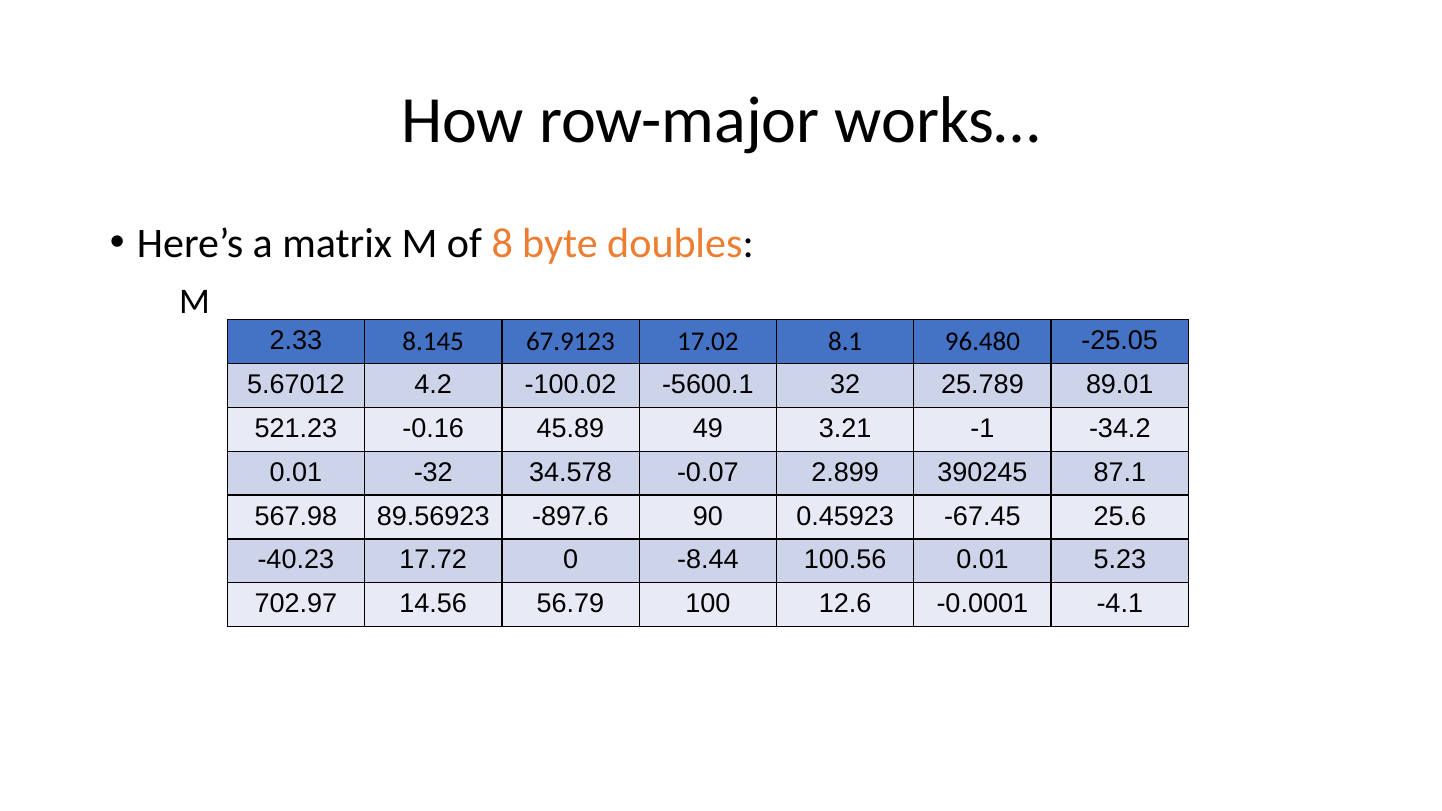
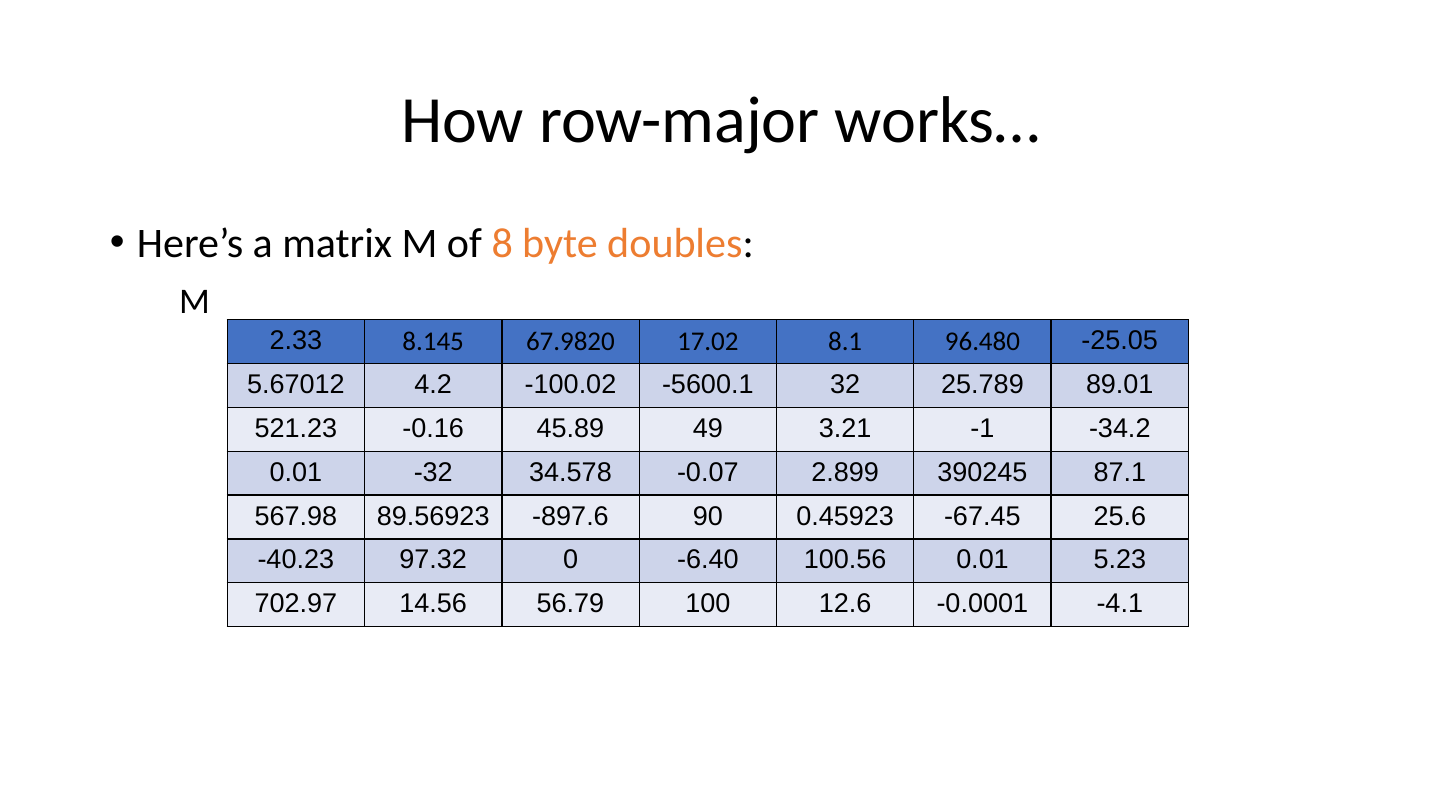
67.9123: 67.9123 -> 67.9820
17.72: 17.72 -> 97.32
-8.44: -8.44 -> -6.40
